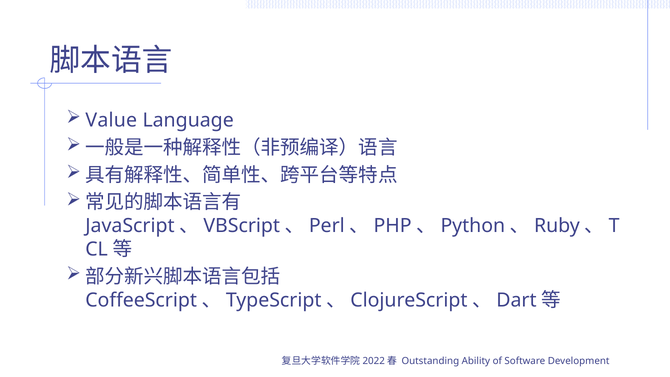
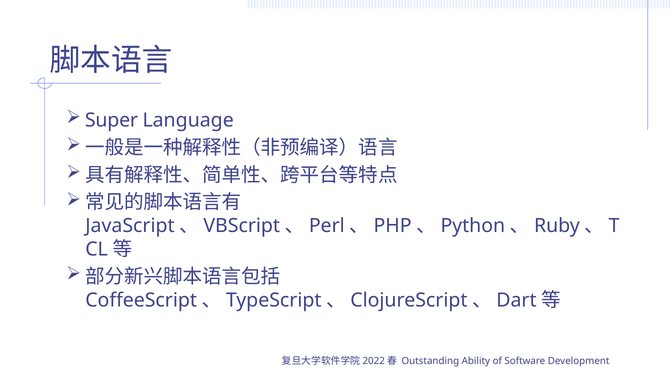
Value: Value -> Super
